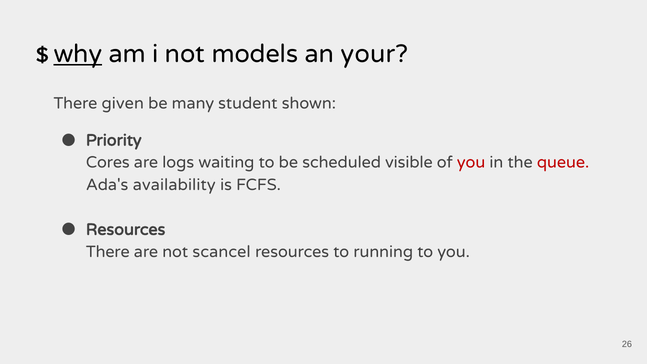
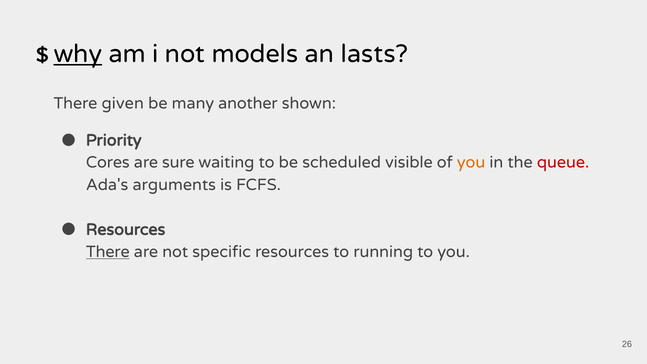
your: your -> lasts
student: student -> another
logs: logs -> sure
you at (471, 163) colour: red -> orange
availability: availability -> arguments
There at (108, 252) underline: none -> present
scancel: scancel -> specific
